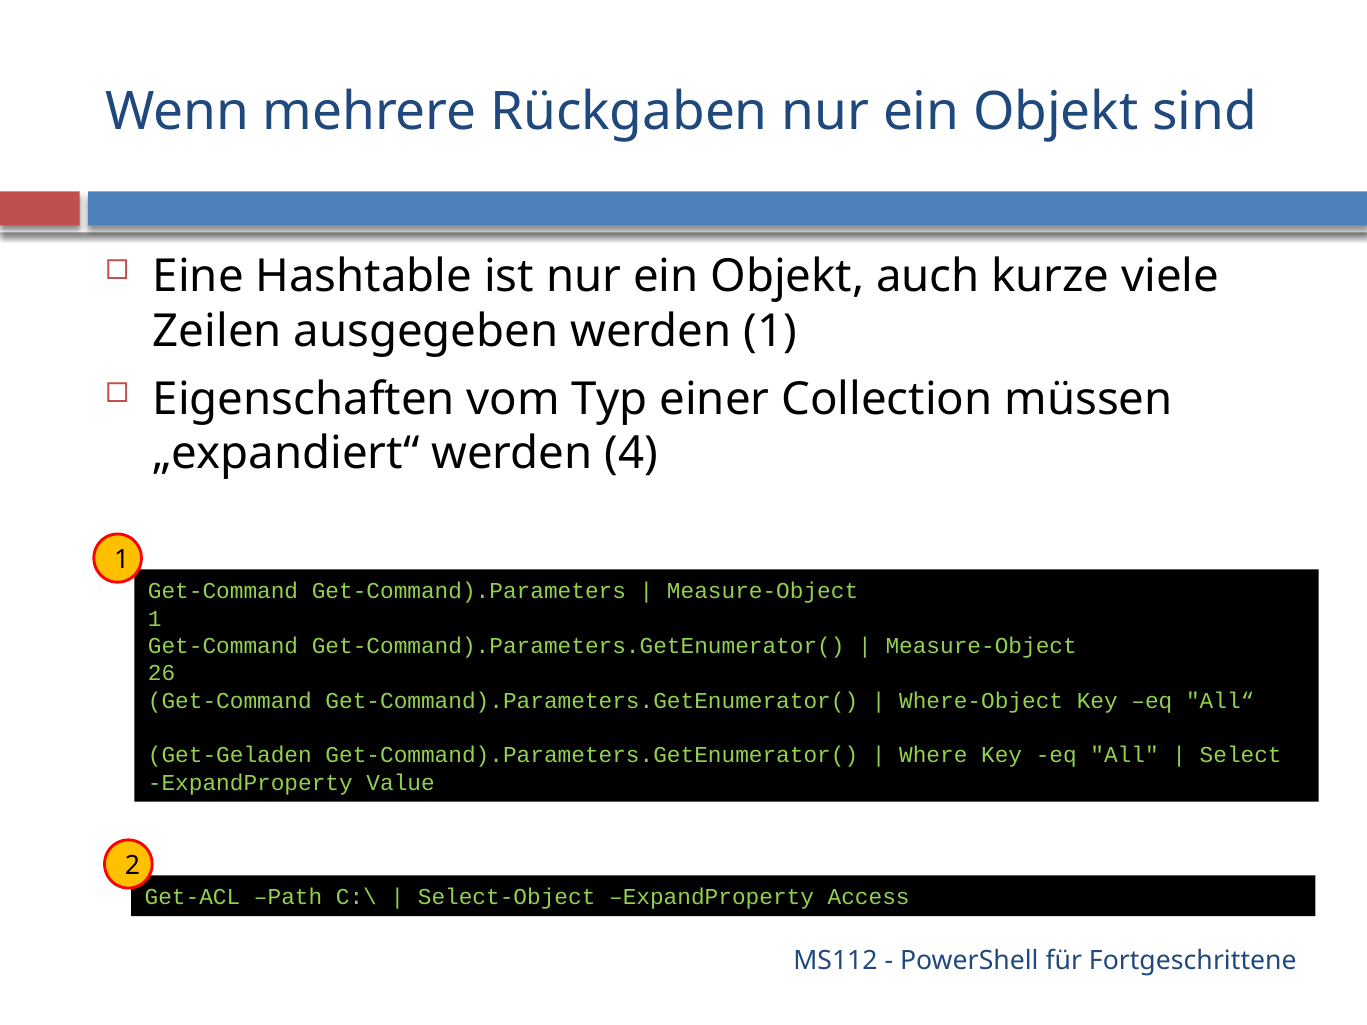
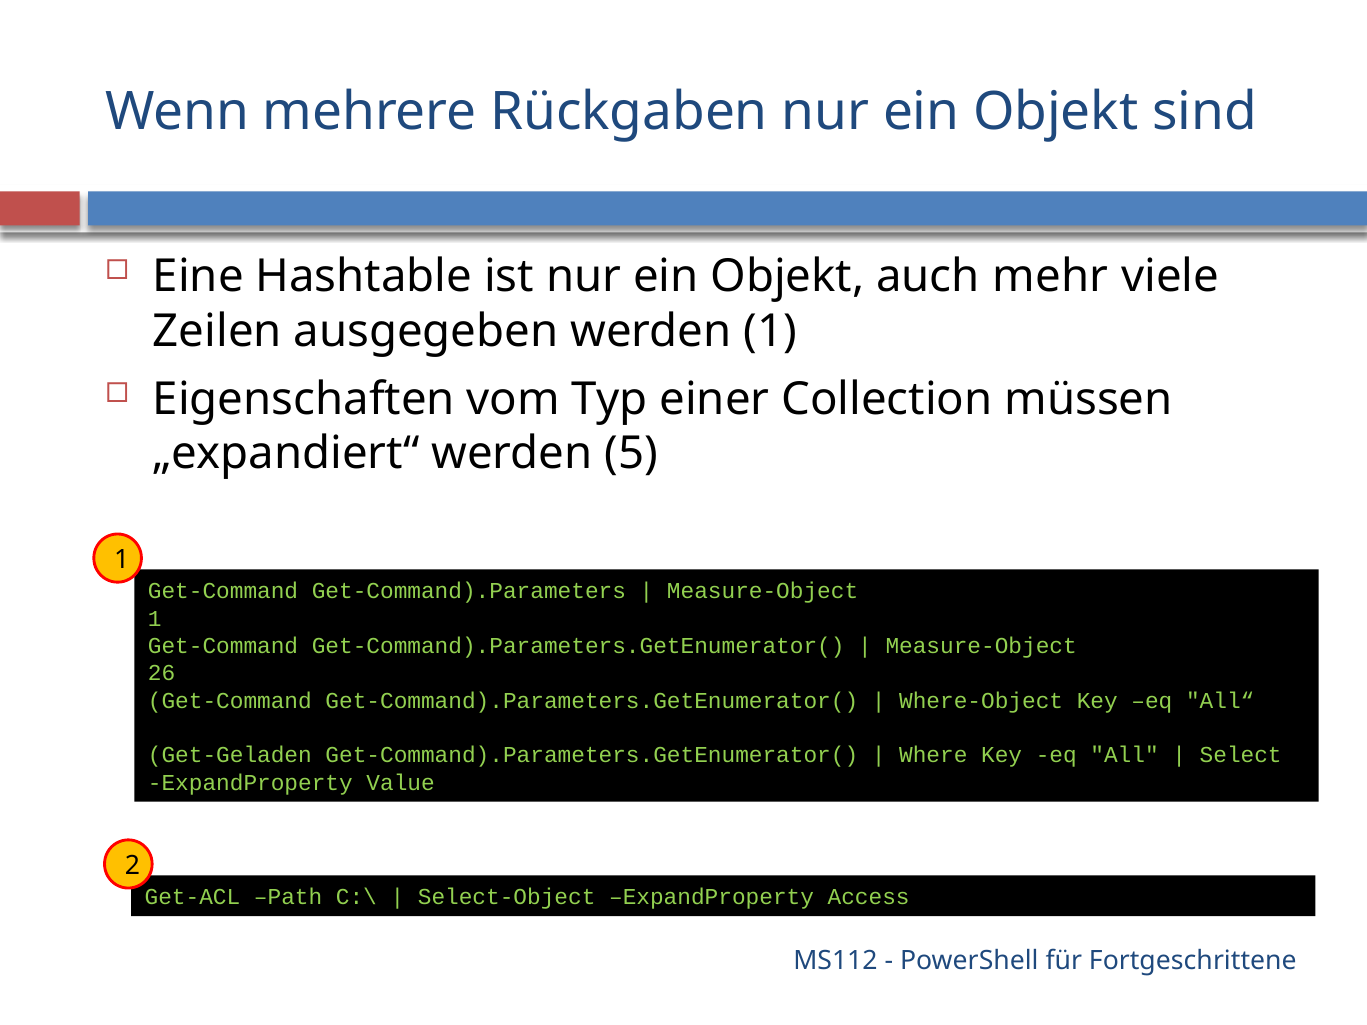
kurze: kurze -> mehr
4: 4 -> 5
